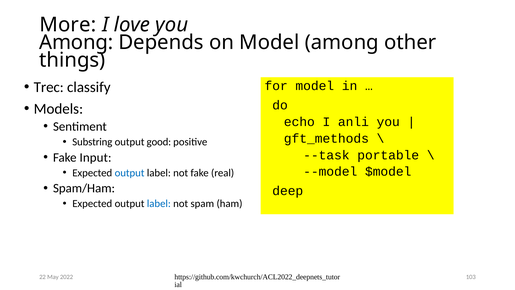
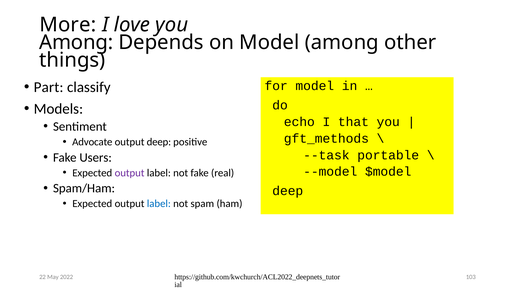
Trec: Trec -> Part
anli: anli -> that
Substring: Substring -> Advocate
output good: good -> deep
Input: Input -> Users
output at (130, 173) colour: blue -> purple
